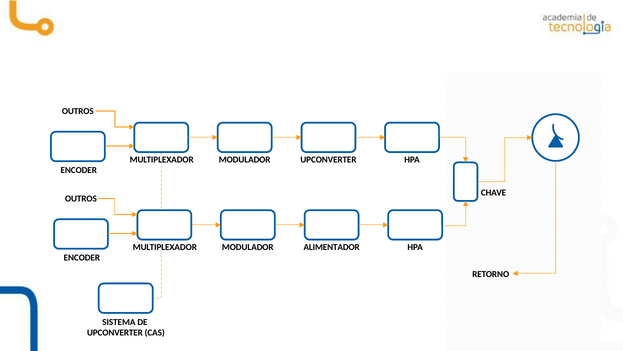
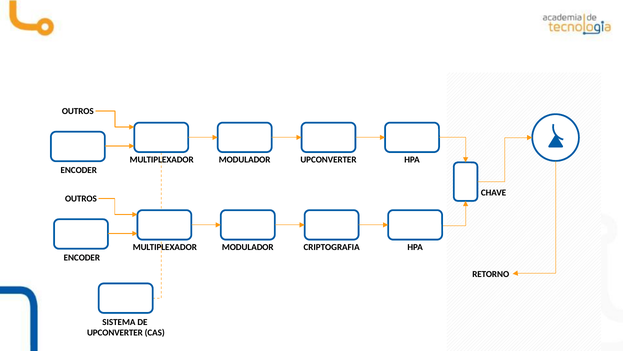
ALIMENTADOR: ALIMENTADOR -> CRIPTOGRAFIA
